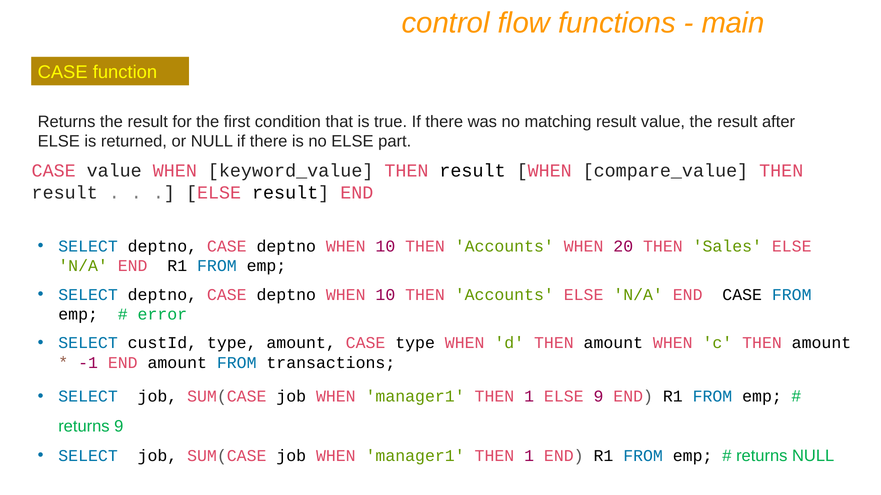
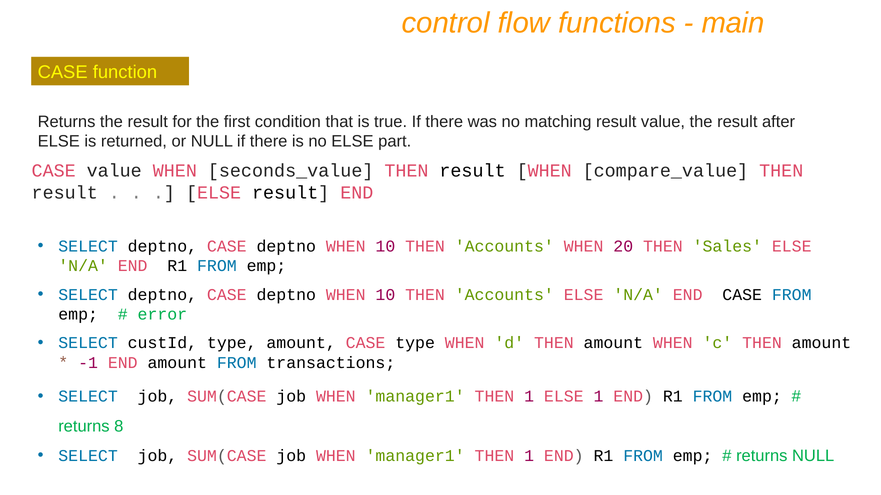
keyword_value: keyword_value -> seconds_value
ELSE 9: 9 -> 1
returns 9: 9 -> 8
